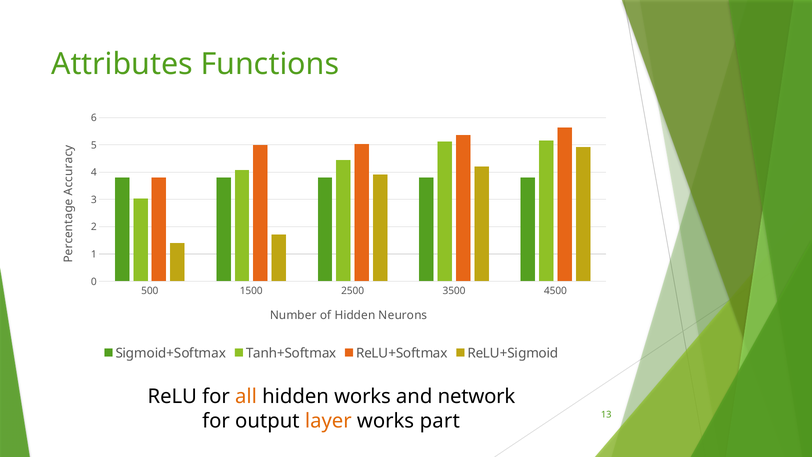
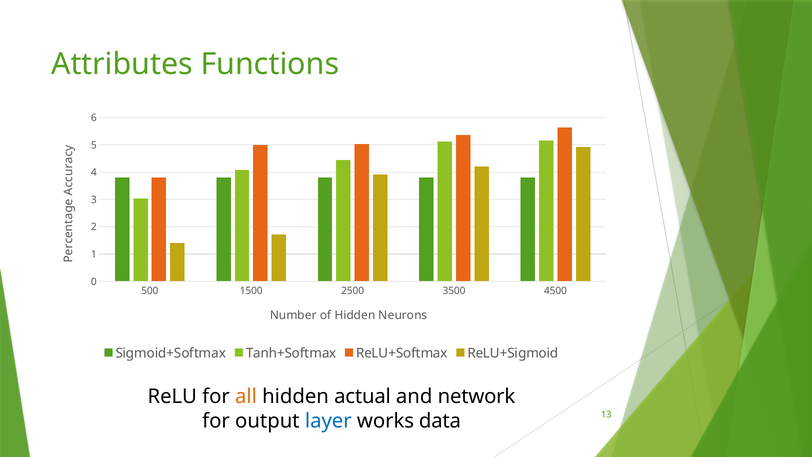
hidden works: works -> actual
layer colour: orange -> blue
part: part -> data
